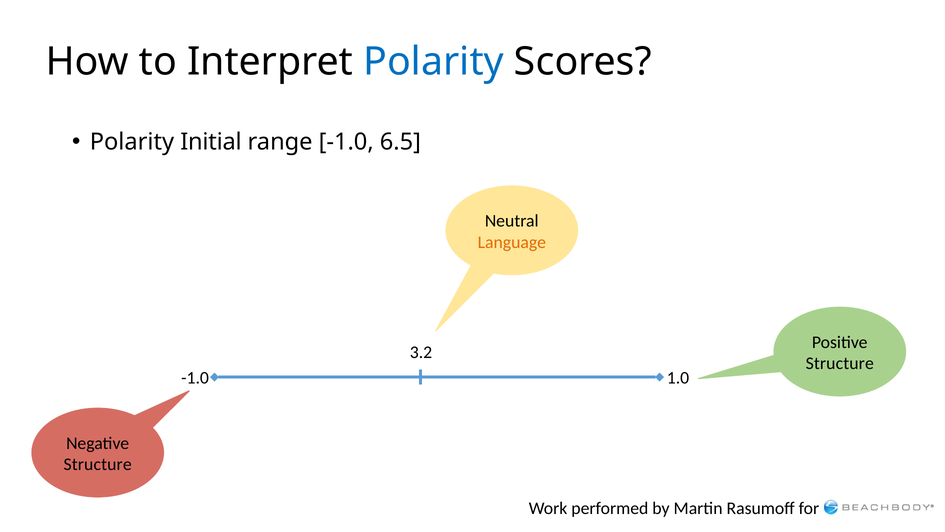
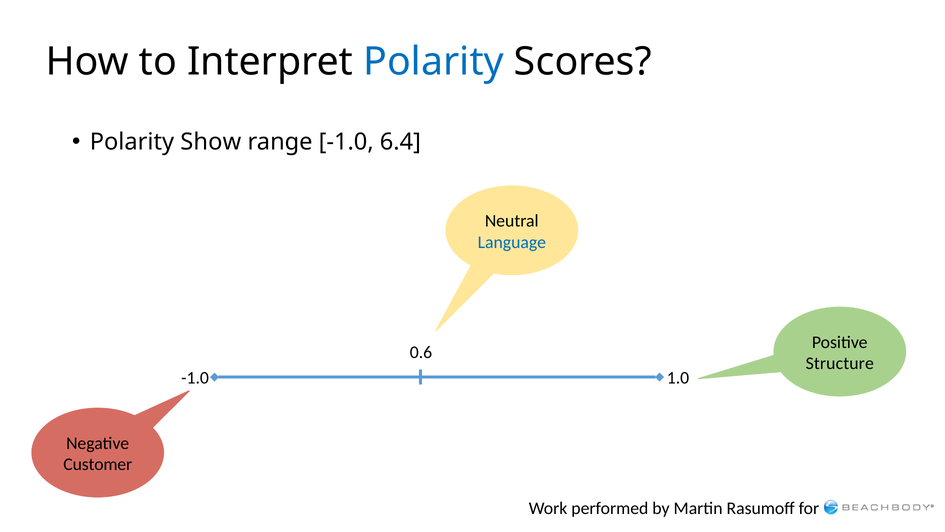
Initial: Initial -> Show
6.5: 6.5 -> 6.4
Language colour: orange -> blue
3.2: 3.2 -> 0.6
Structure at (98, 464): Structure -> Customer
